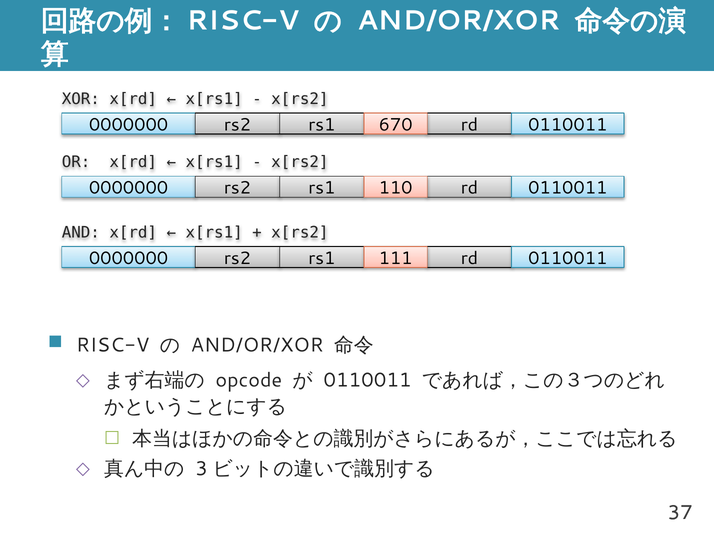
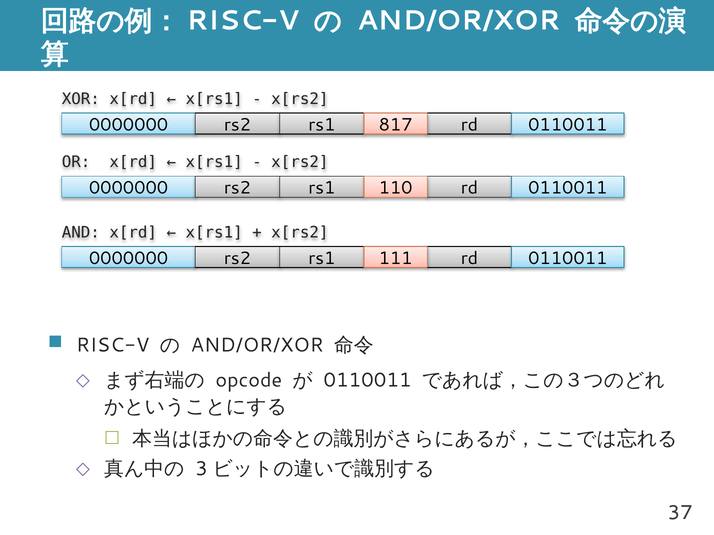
670: 670 -> 817
